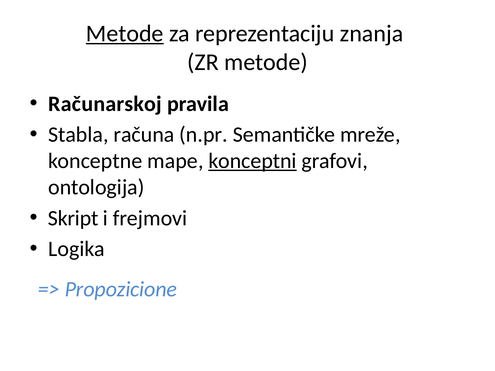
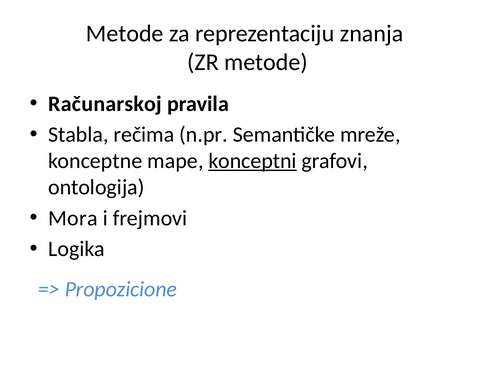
Metode at (125, 33) underline: present -> none
računa: računa -> rečima
Skript: Skript -> Mora
